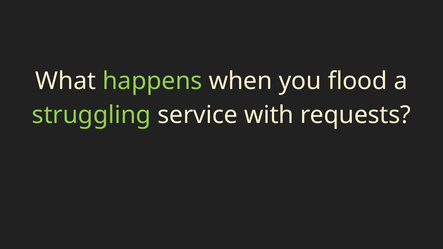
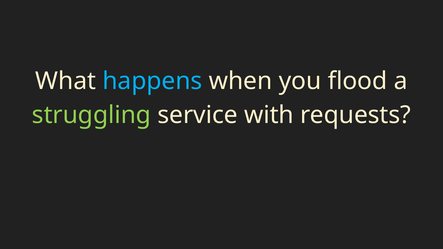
happens colour: light green -> light blue
